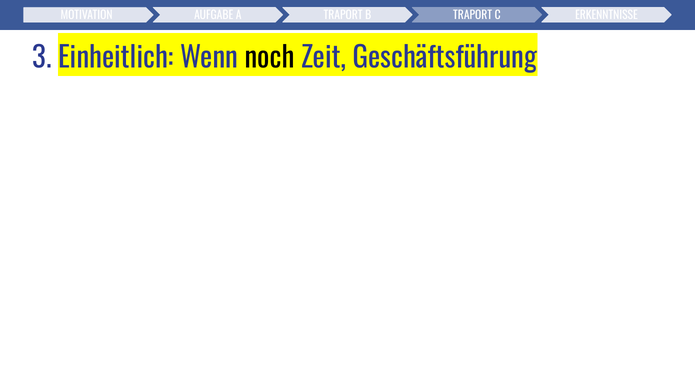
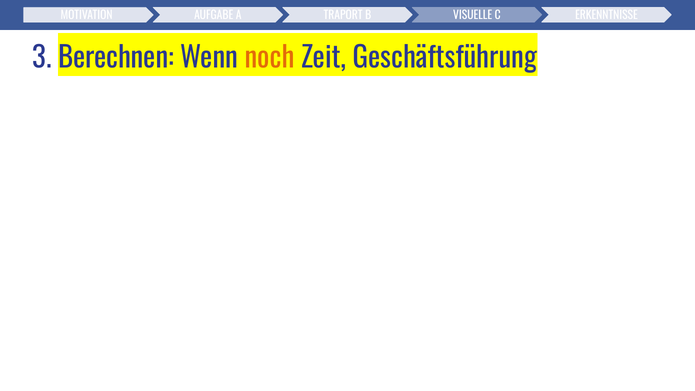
TRAPORT at (473, 16): TRAPORT -> VISUELLE
Einheitlich: Einheitlich -> Berechnen
noch colour: black -> orange
